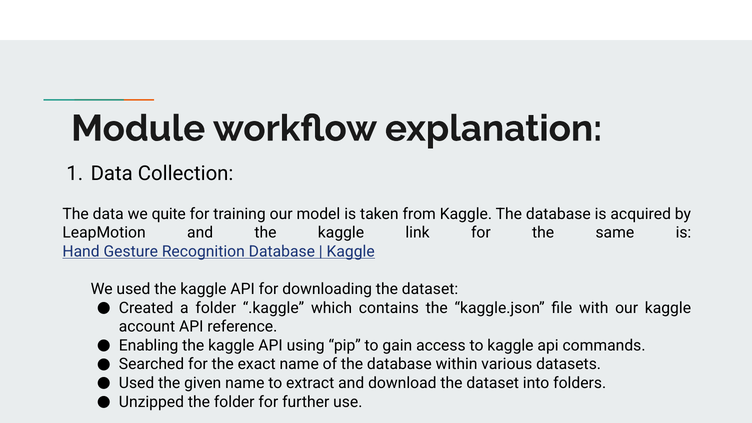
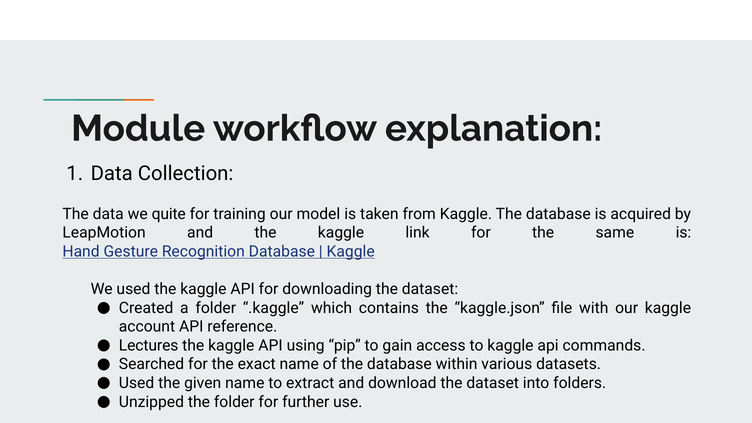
Enabling: Enabling -> Lectures
